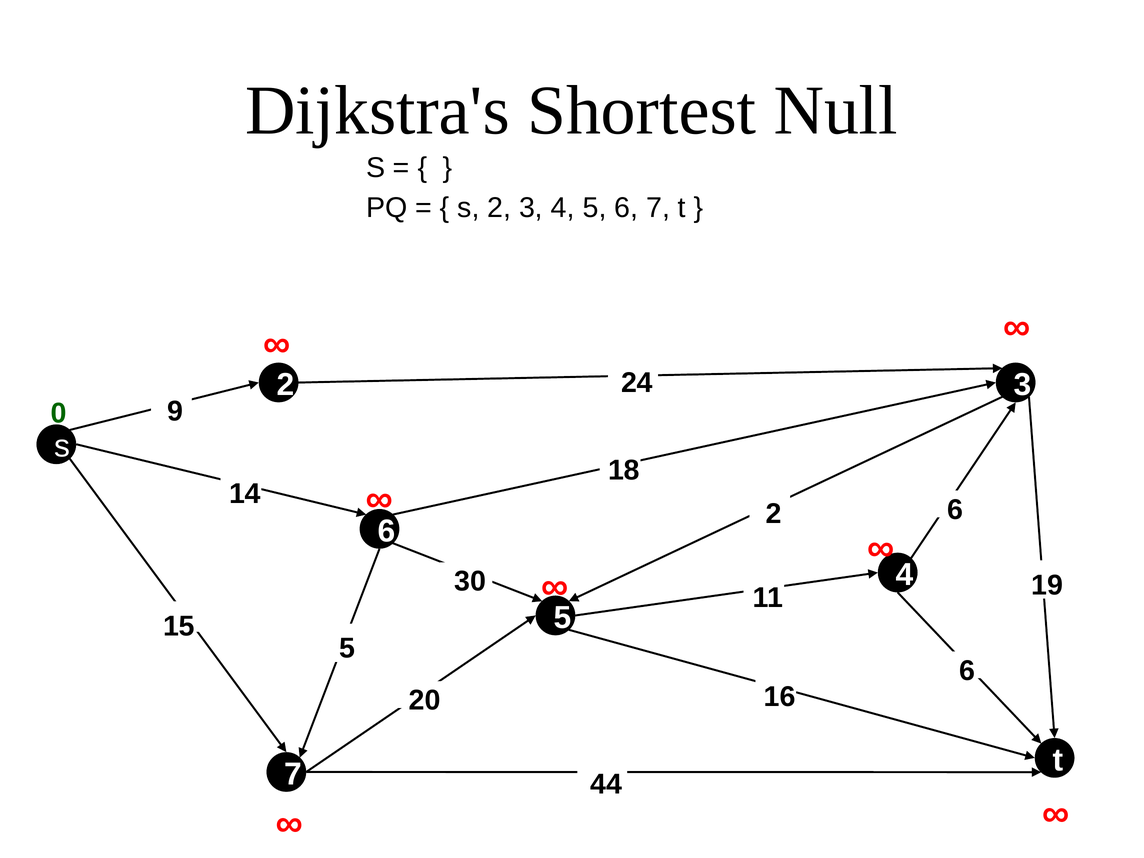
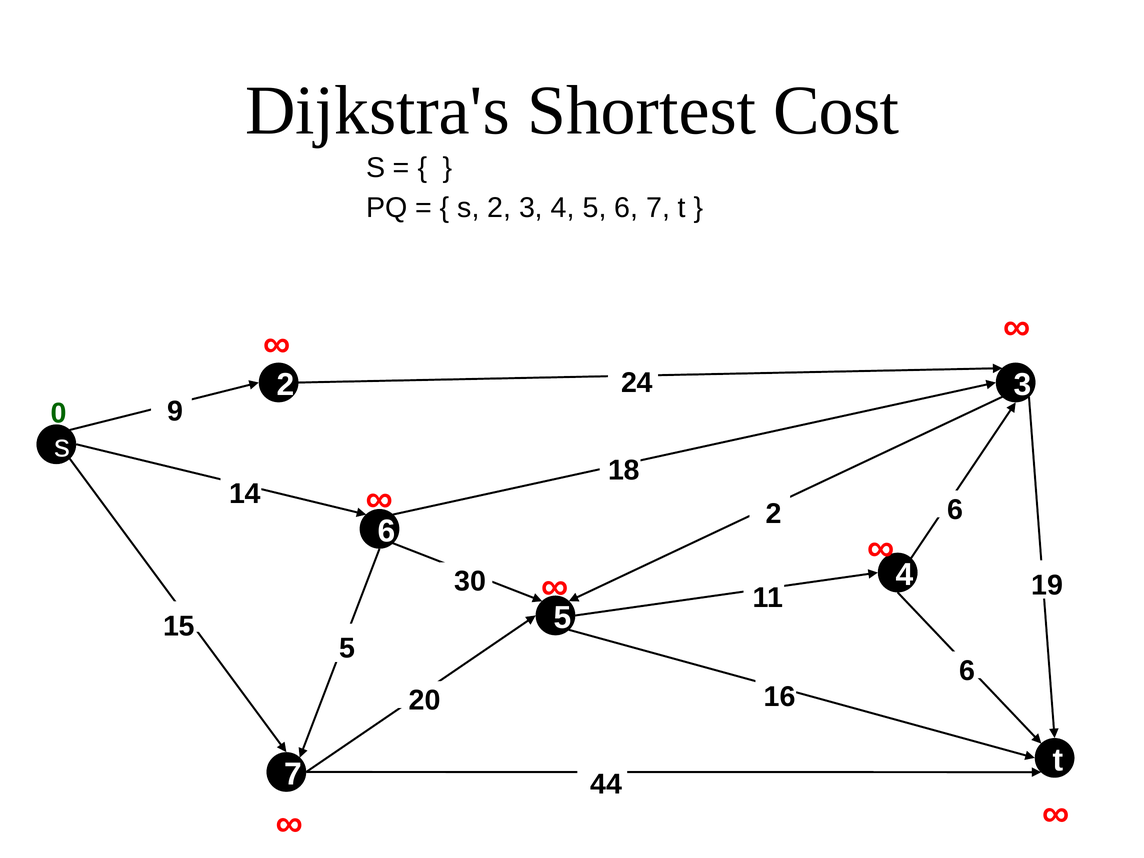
Null: Null -> Cost
